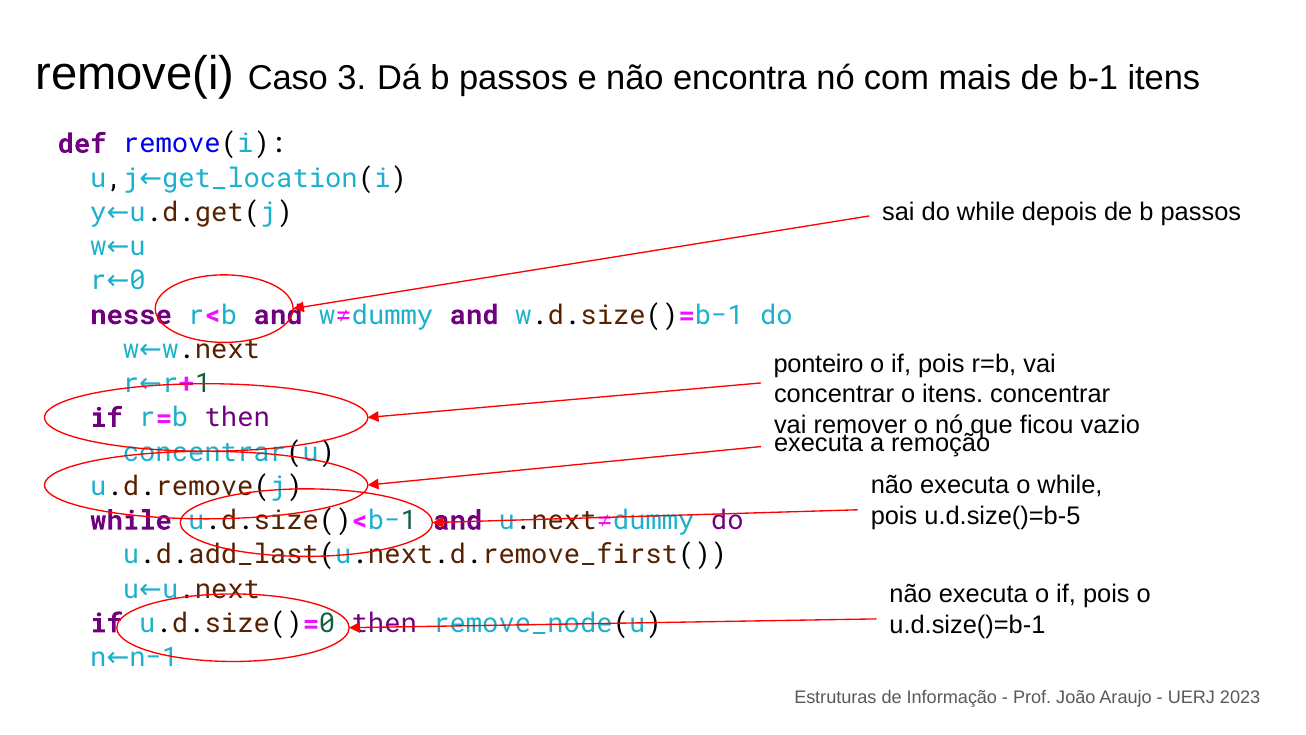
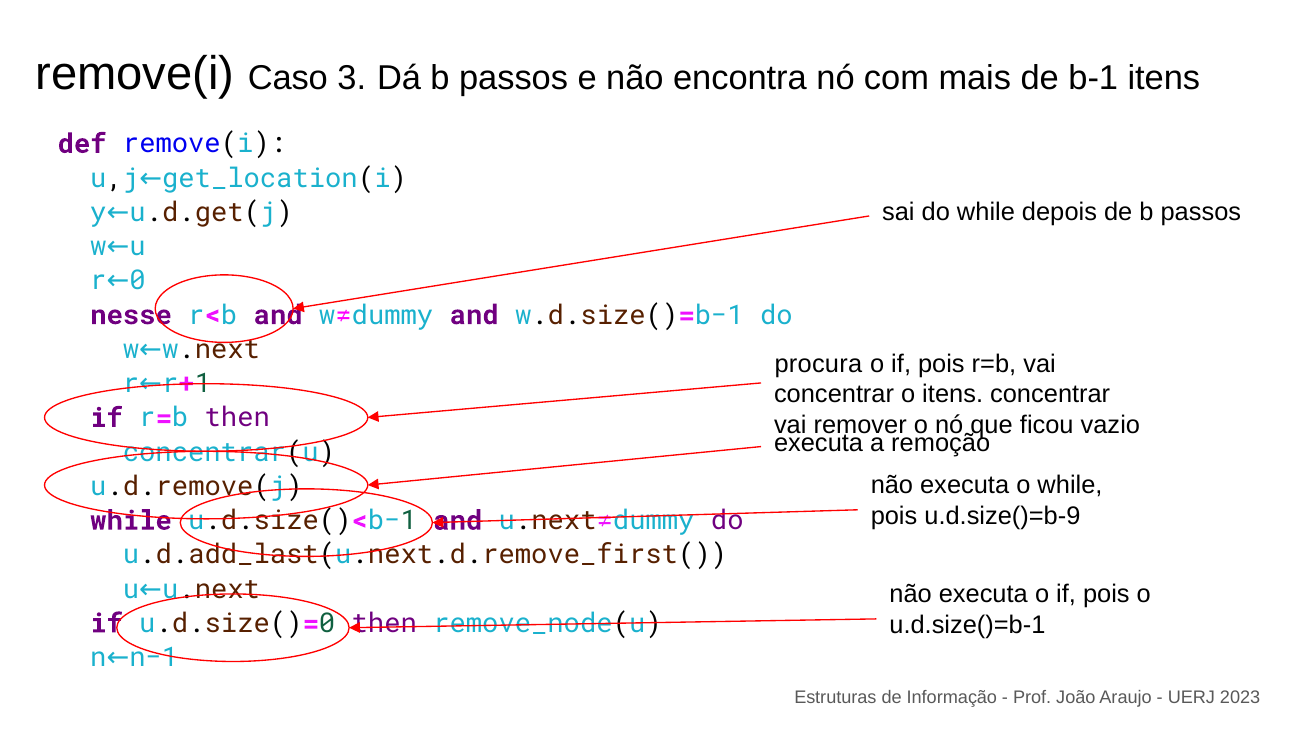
ponteiro: ponteiro -> procura
u.d.size()=b-5: u.d.size()=b-5 -> u.d.size()=b-9
